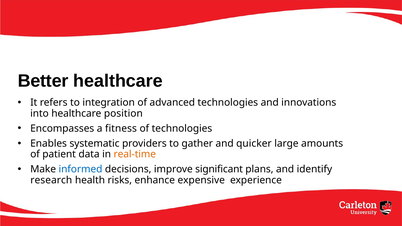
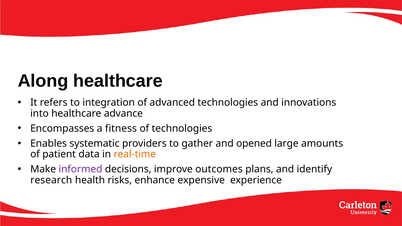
Better: Better -> Along
position: position -> advance
quicker: quicker -> opened
informed colour: blue -> purple
significant: significant -> outcomes
